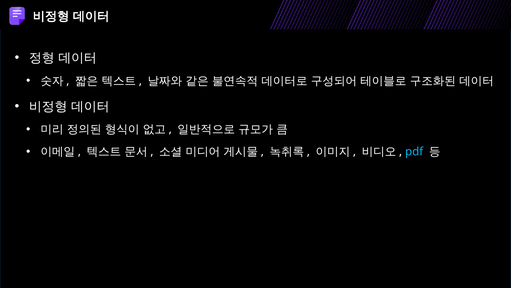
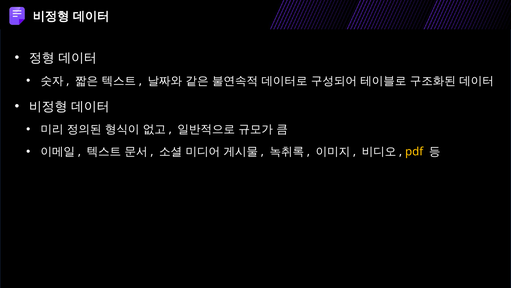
pdf colour: light blue -> yellow
